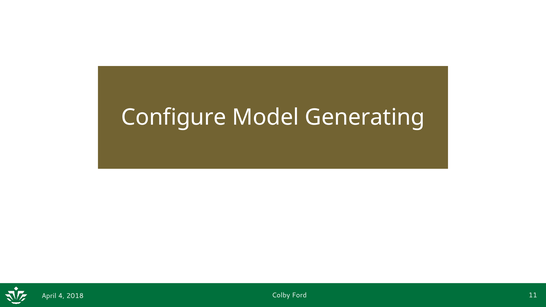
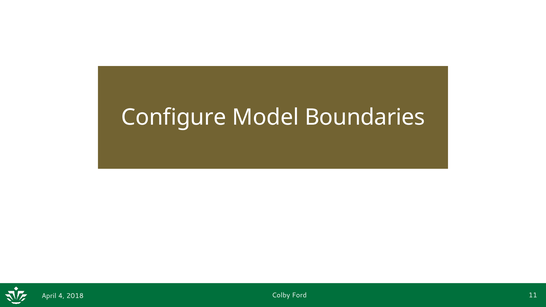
Generating: Generating -> Boundaries
